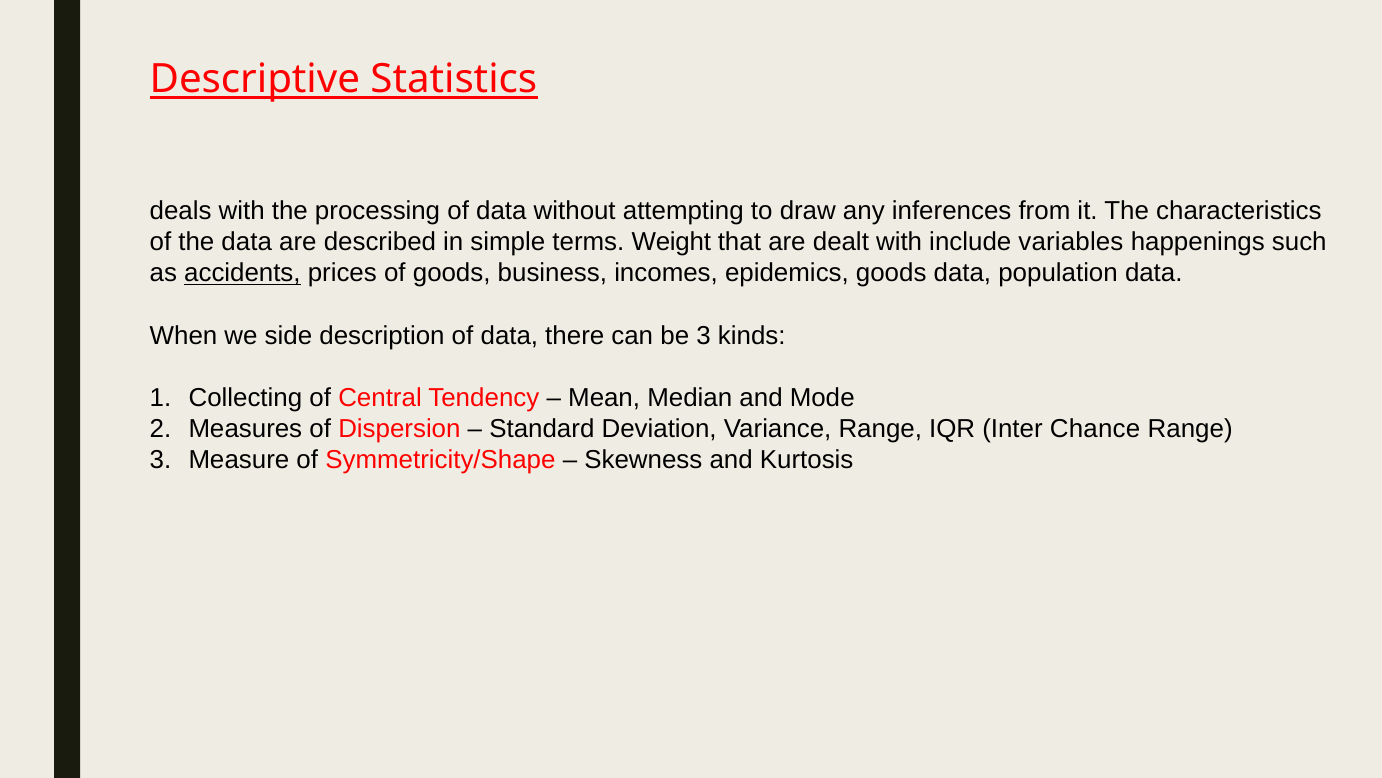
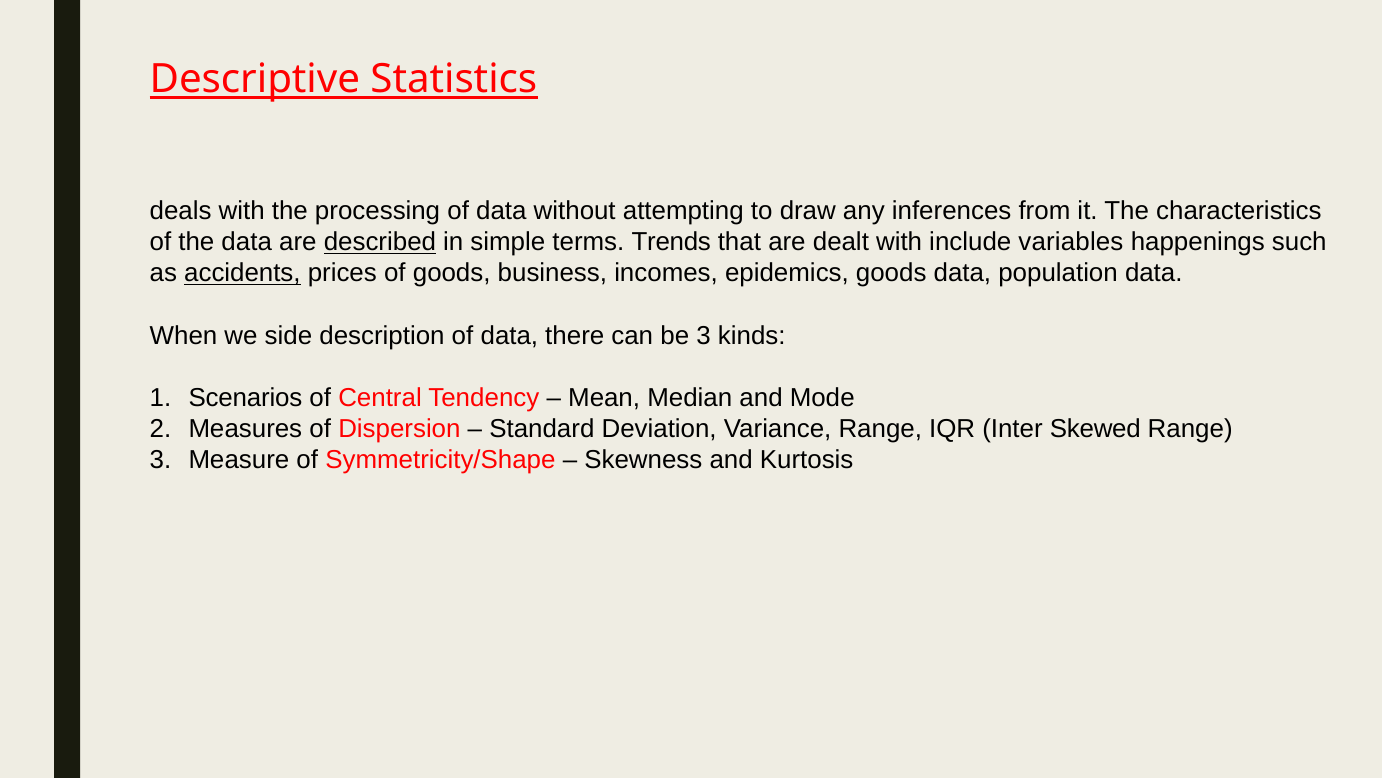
described underline: none -> present
Weight: Weight -> Trends
Collecting: Collecting -> Scenarios
Chance: Chance -> Skewed
